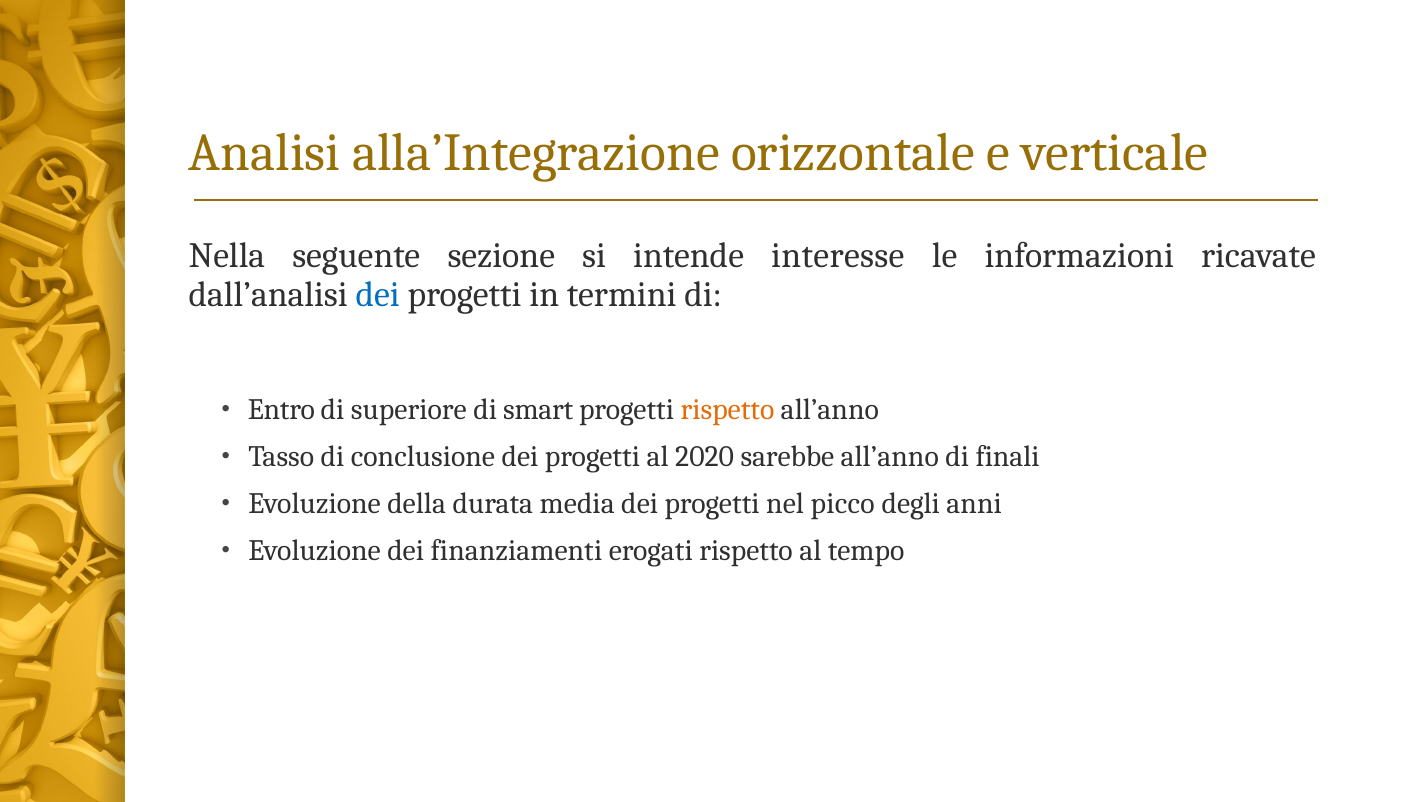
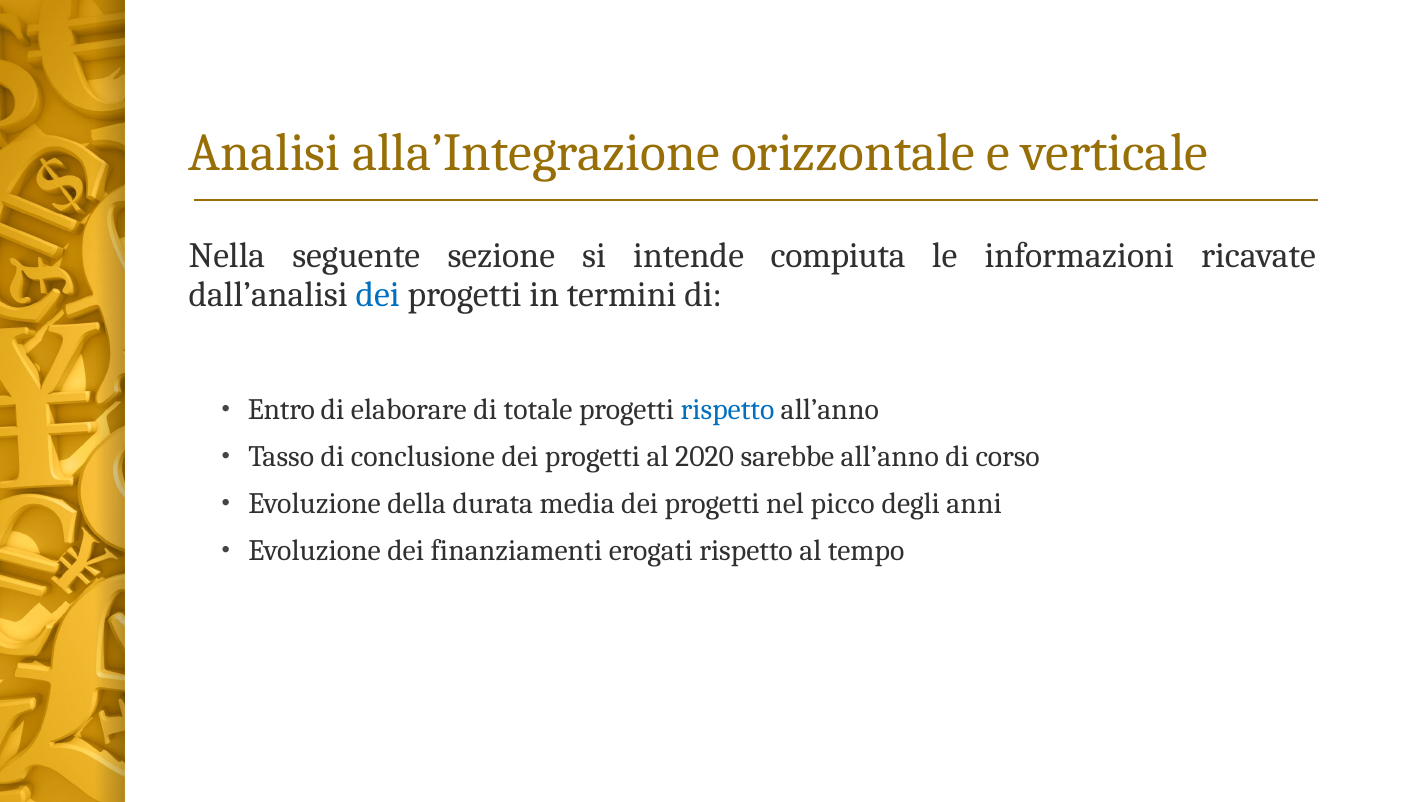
interesse: interesse -> compiuta
superiore: superiore -> elaborare
smart: smart -> totale
rispetto at (727, 410) colour: orange -> blue
finali: finali -> corso
